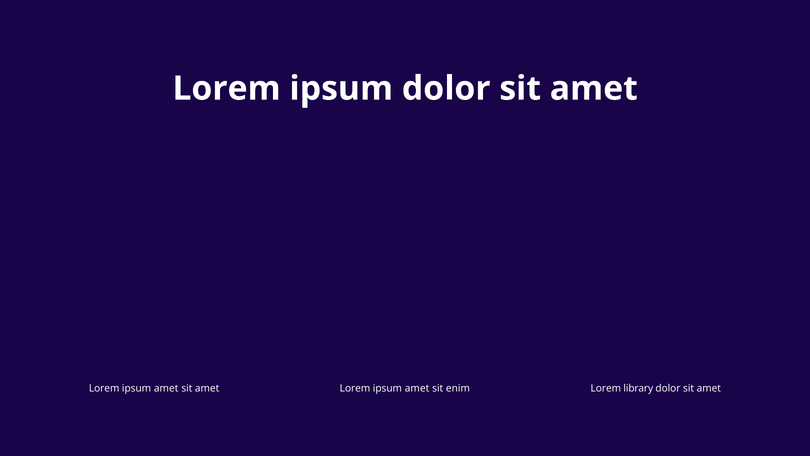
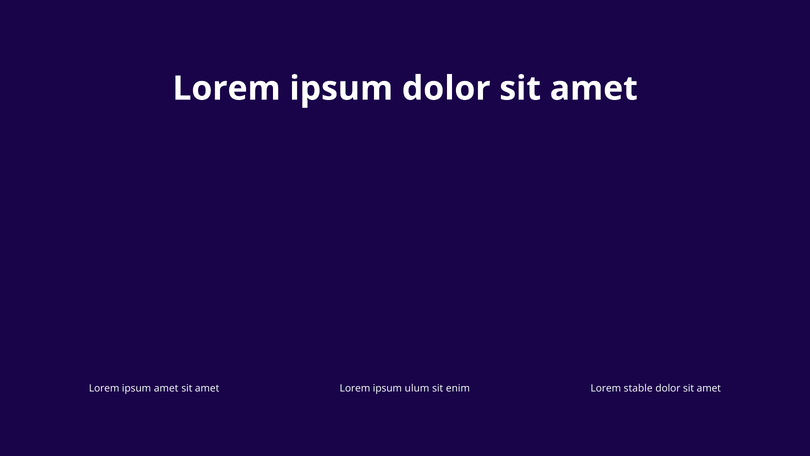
amet Lorem ipsum amet: amet -> ulum
library: library -> stable
